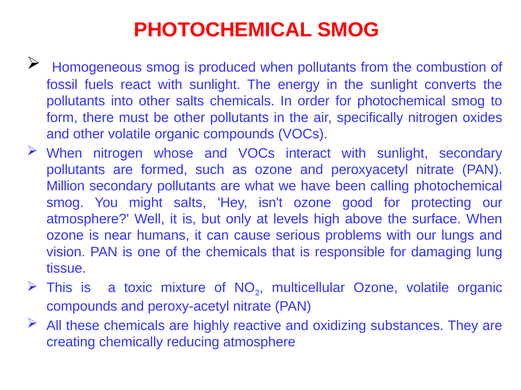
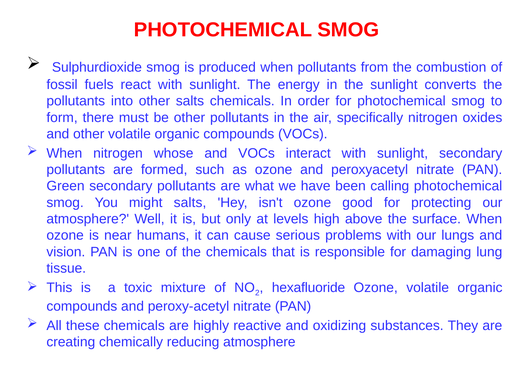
Homogeneous: Homogeneous -> Sulphurdioxide
Million: Million -> Green
multicellular: multicellular -> hexafluoride
